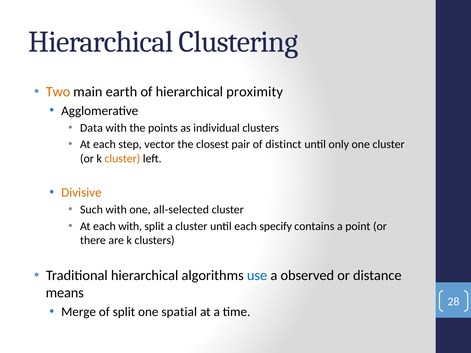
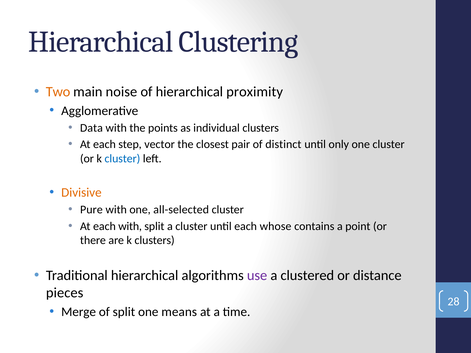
earth: earth -> noise
cluster at (122, 159) colour: orange -> blue
Such: Such -> Pure
specify: specify -> whose
use colour: blue -> purple
observed: observed -> clustered
means: means -> pieces
spatial: spatial -> means
